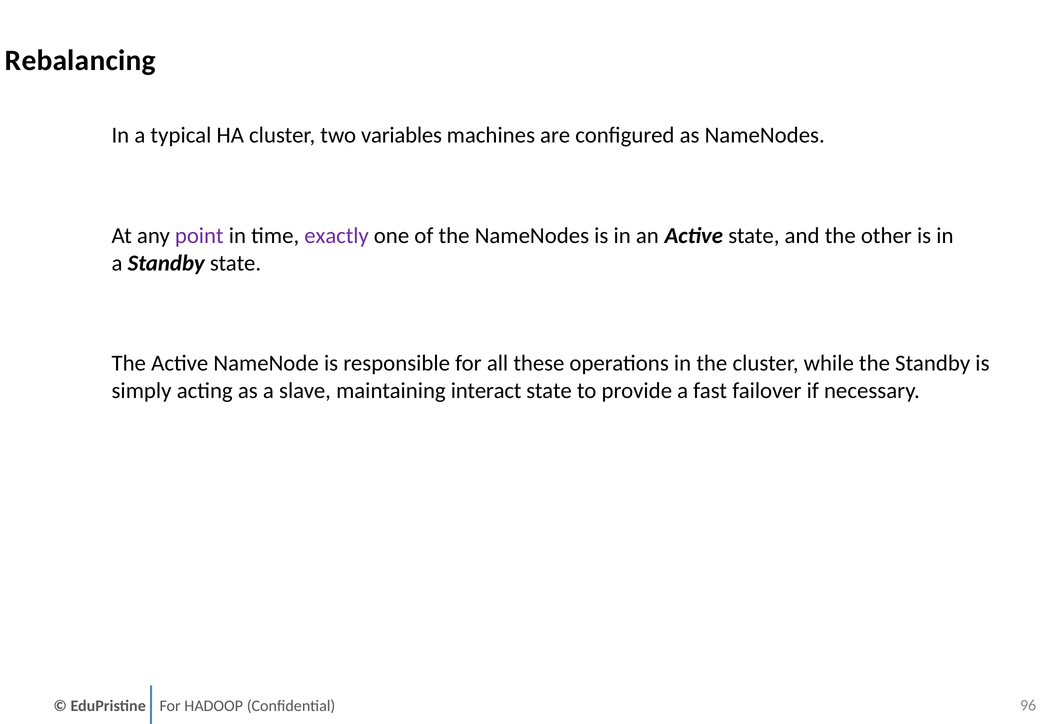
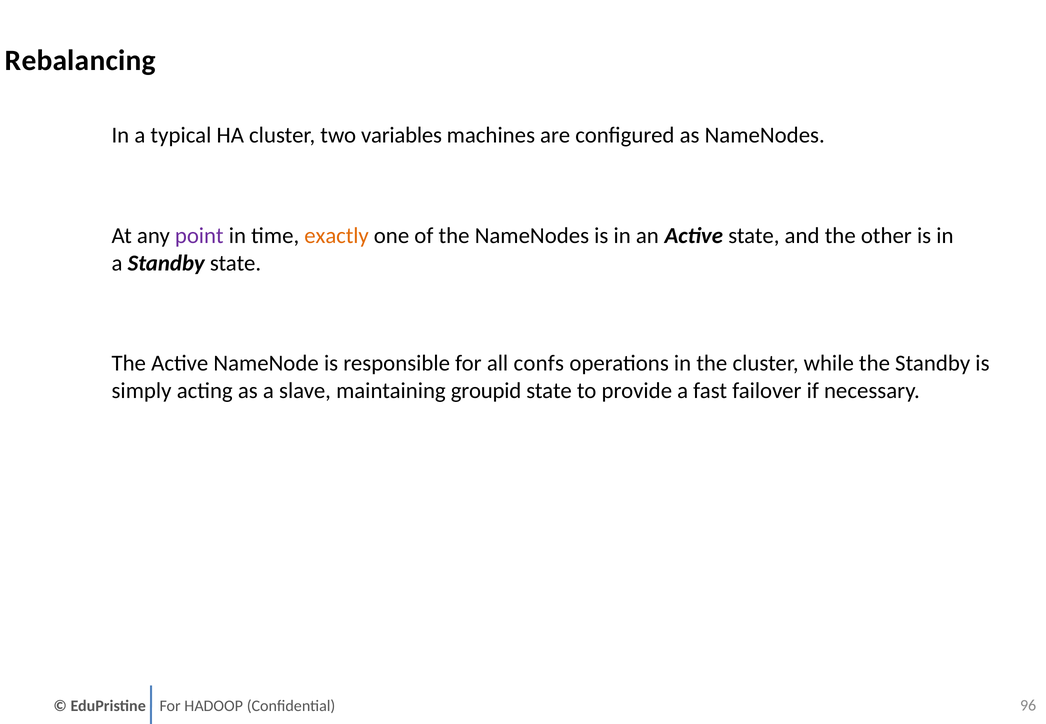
exactly colour: purple -> orange
these: these -> confs
interact: interact -> groupid
